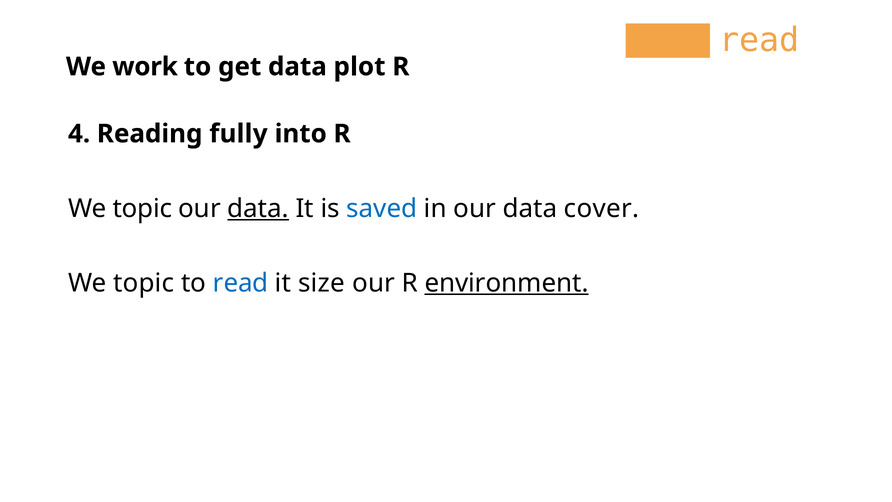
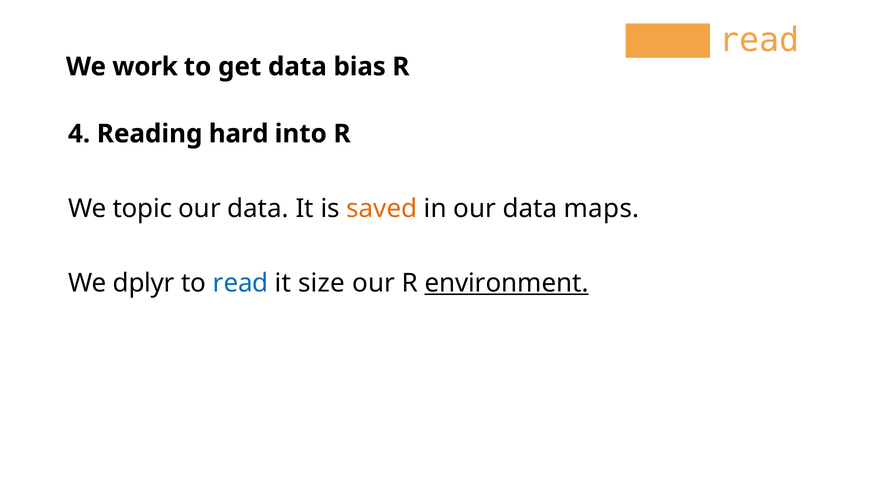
plot: plot -> bias
fully: fully -> hard
data at (258, 208) underline: present -> none
saved colour: blue -> orange
cover: cover -> maps
topic at (144, 283): topic -> dplyr
